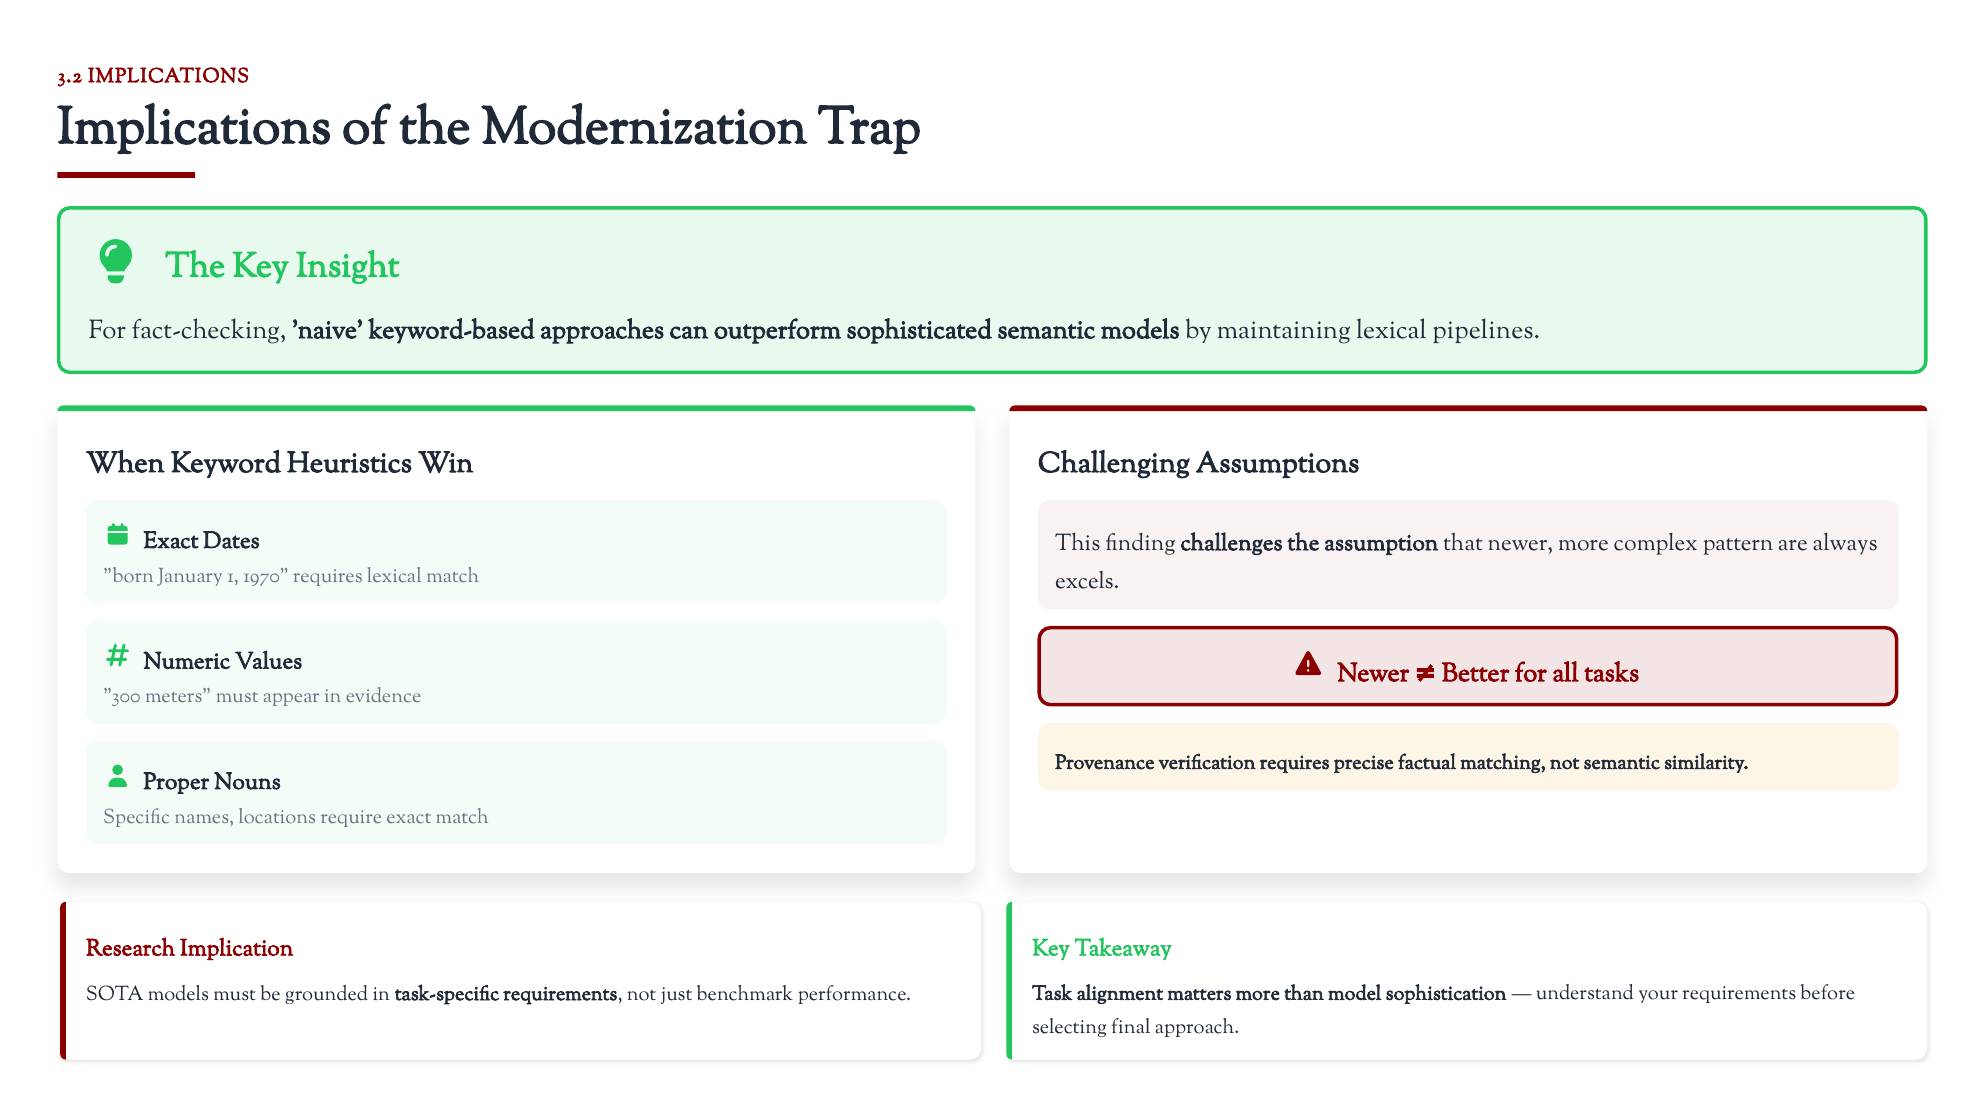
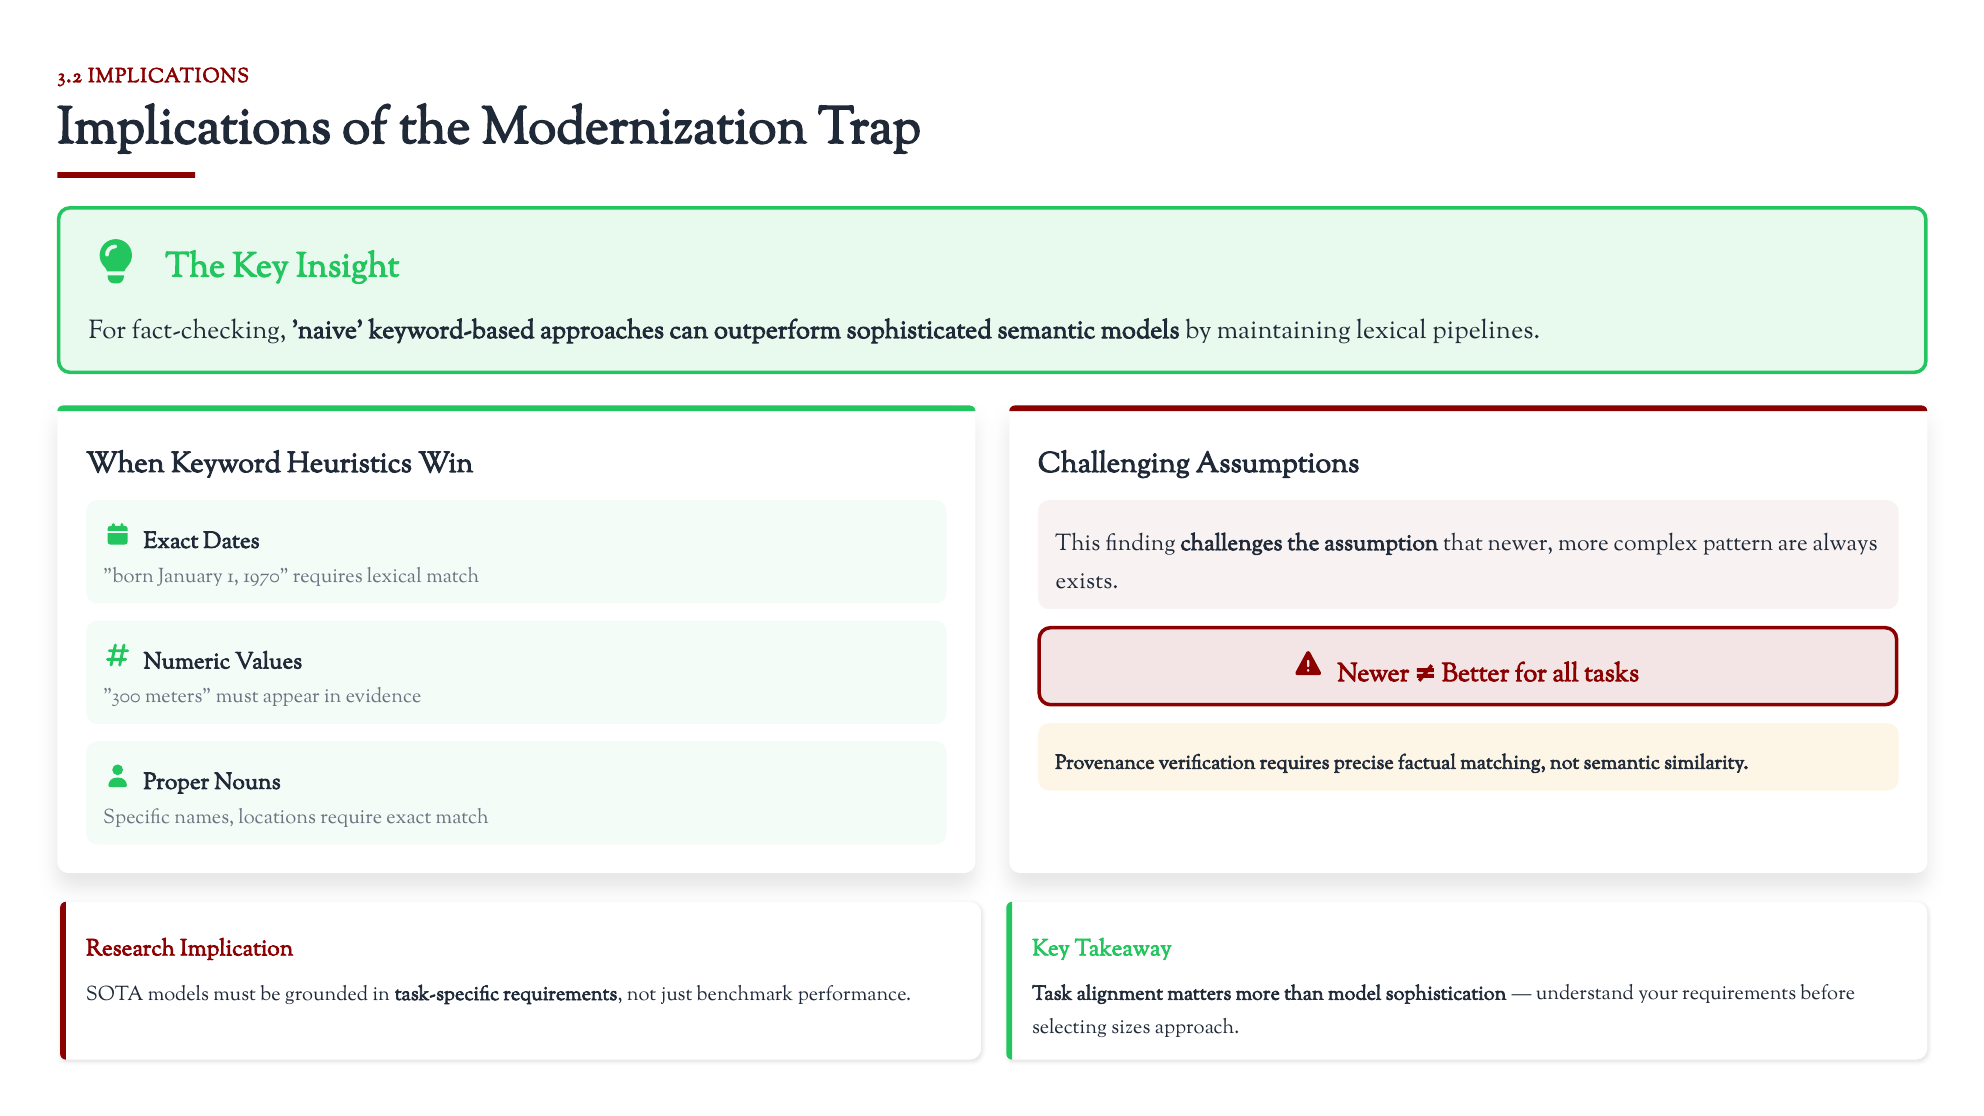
excels: excels -> exists
final: final -> sizes
